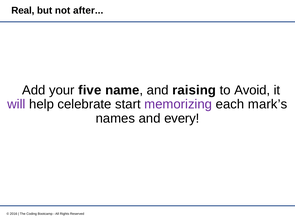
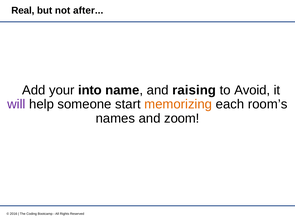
five: five -> into
celebrate: celebrate -> someone
memorizing colour: purple -> orange
mark’s: mark’s -> room’s
every: every -> zoom
